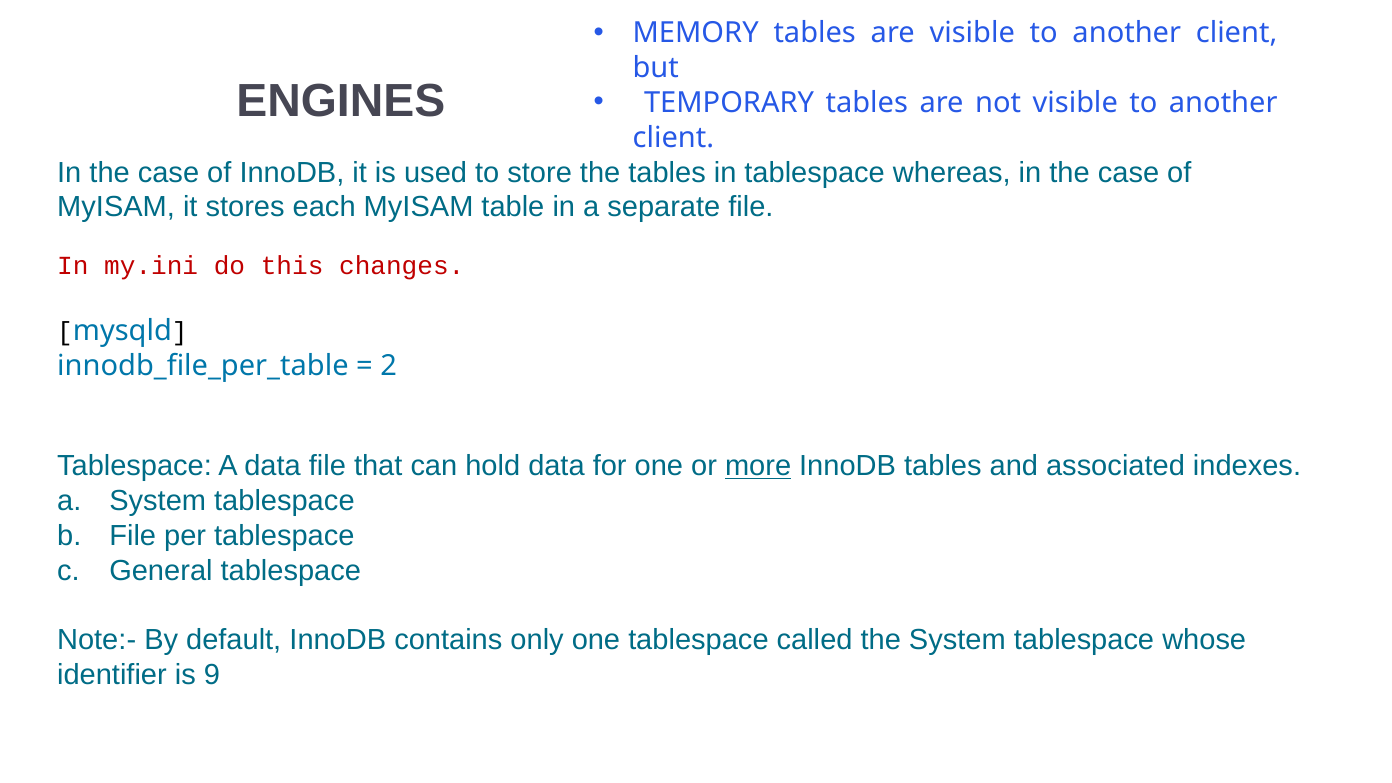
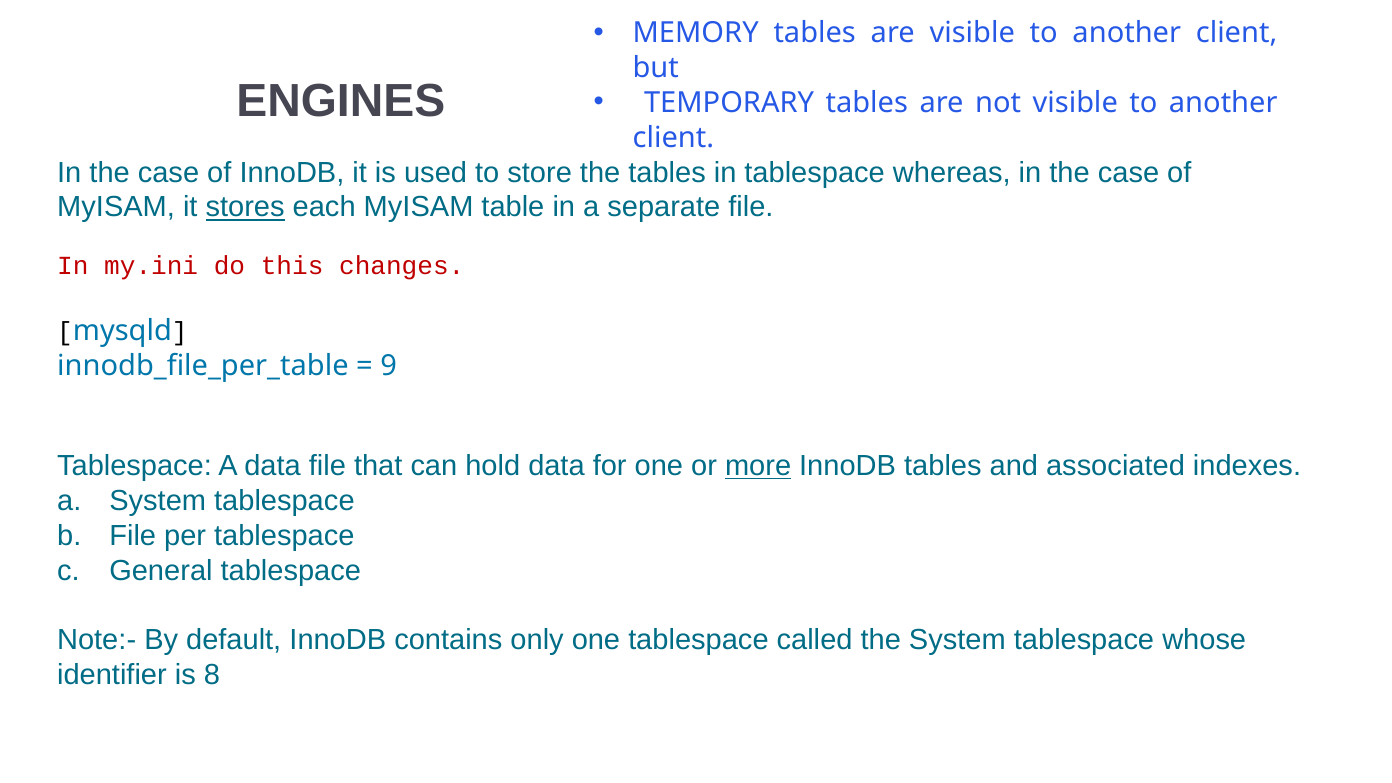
stores underline: none -> present
2: 2 -> 9
9: 9 -> 8
